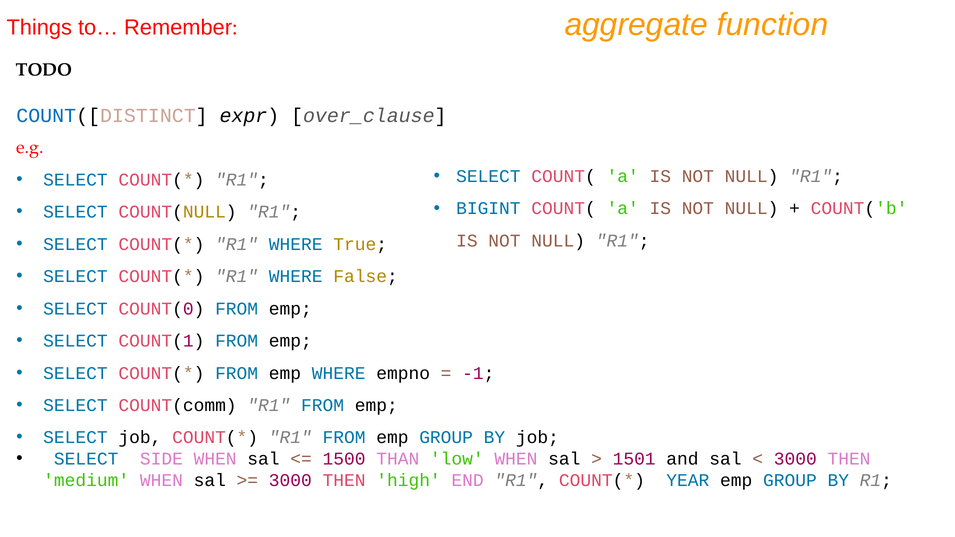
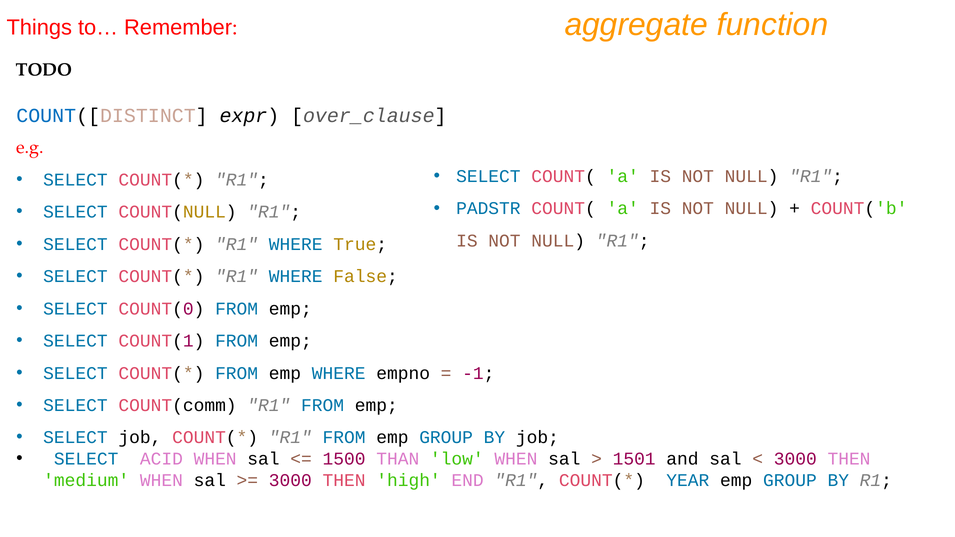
BIGINT: BIGINT -> PADSTR
SIDE: SIDE -> ACID
